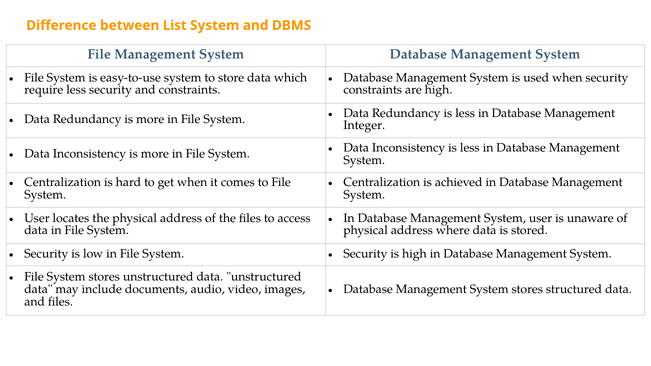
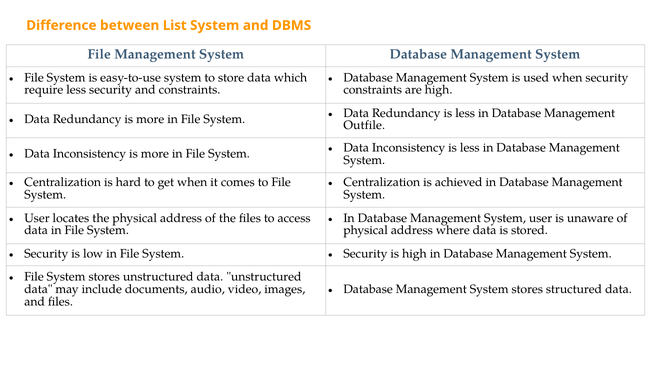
Integer: Integer -> Outfile
